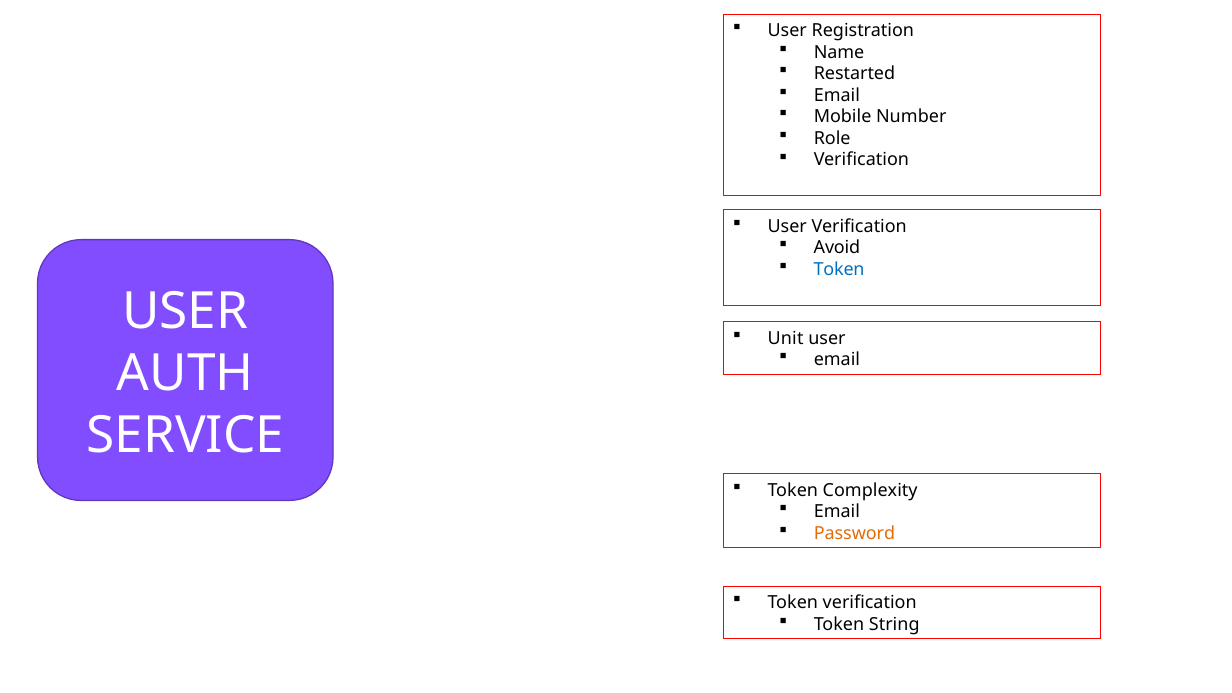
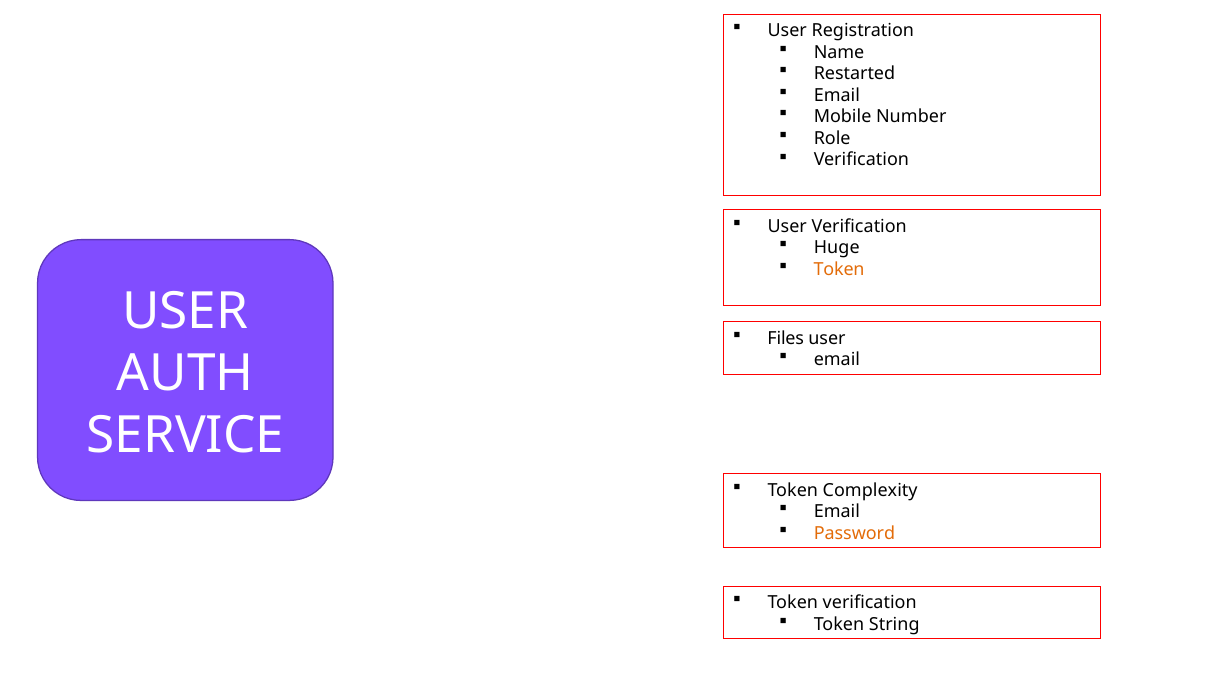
Avoid: Avoid -> Huge
Token at (839, 270) colour: blue -> orange
Unit: Unit -> Files
